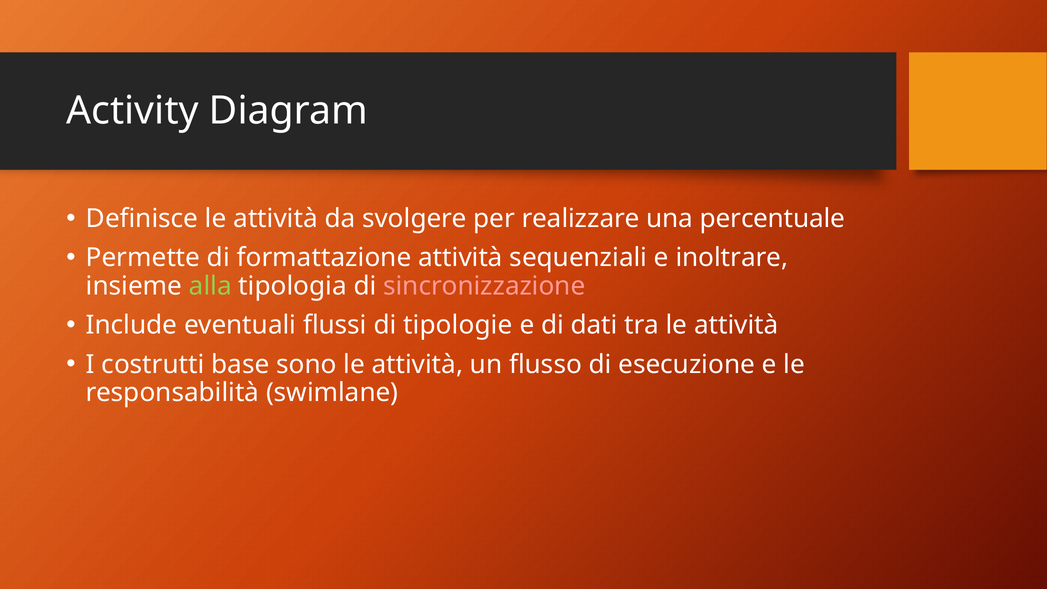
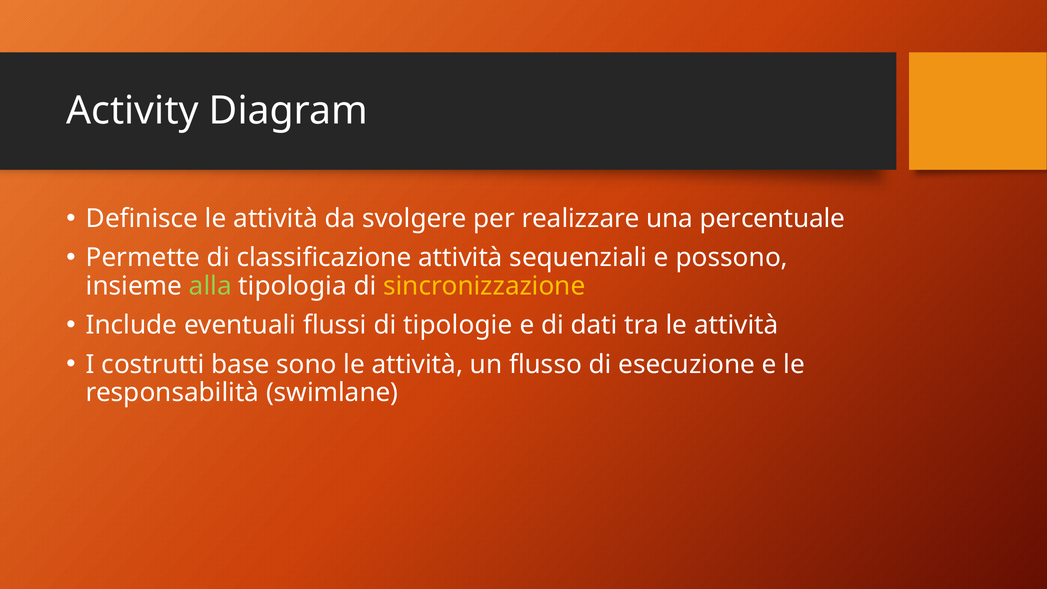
formattazione: formattazione -> classificazione
inoltrare: inoltrare -> possono
sincronizzazione colour: pink -> yellow
